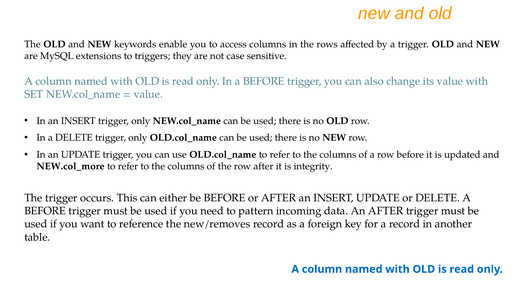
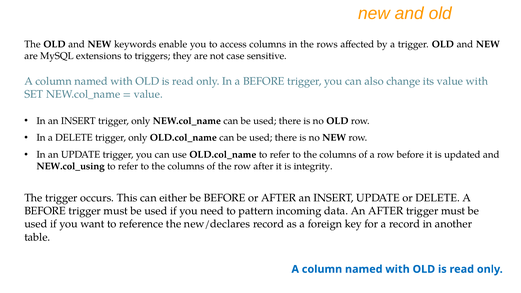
NEW.col_more: NEW.col_more -> NEW.col_using
new/removes: new/removes -> new/declares
